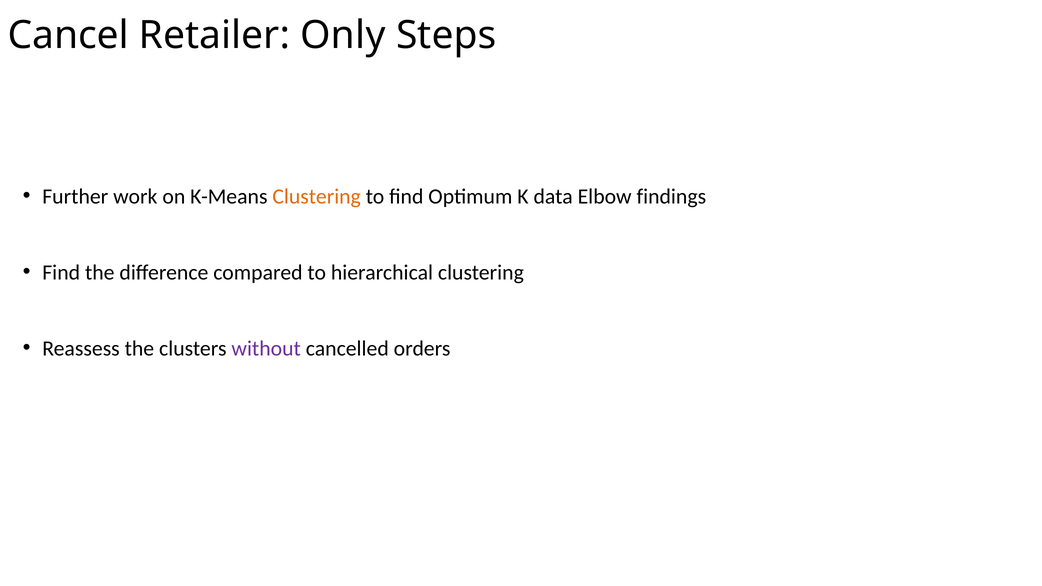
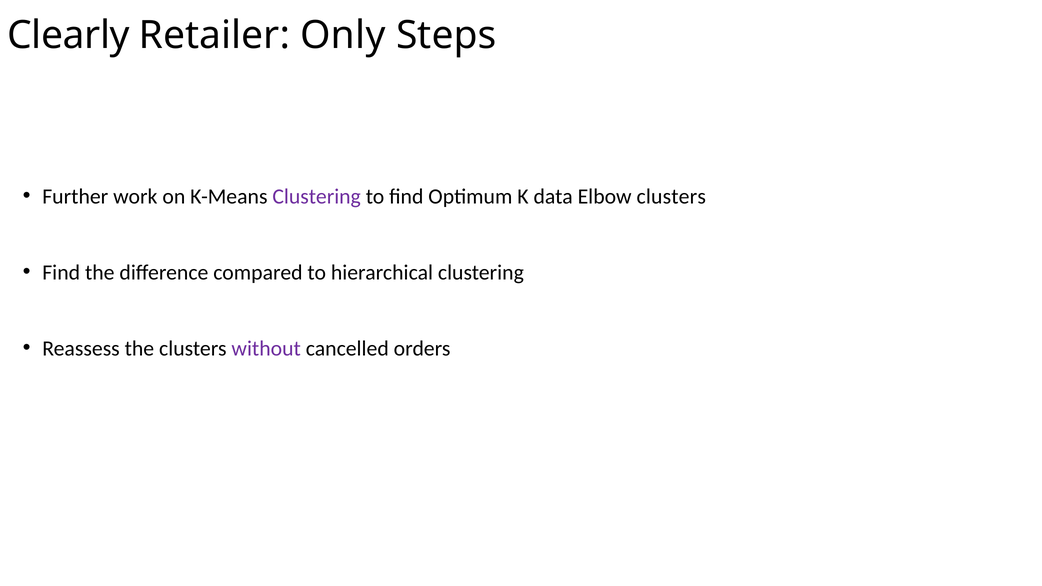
Cancel: Cancel -> Clearly
Clustering at (317, 196) colour: orange -> purple
Elbow findings: findings -> clusters
